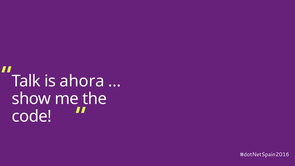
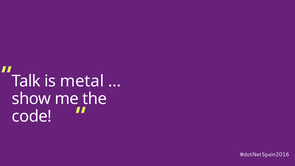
ahora: ahora -> metal
